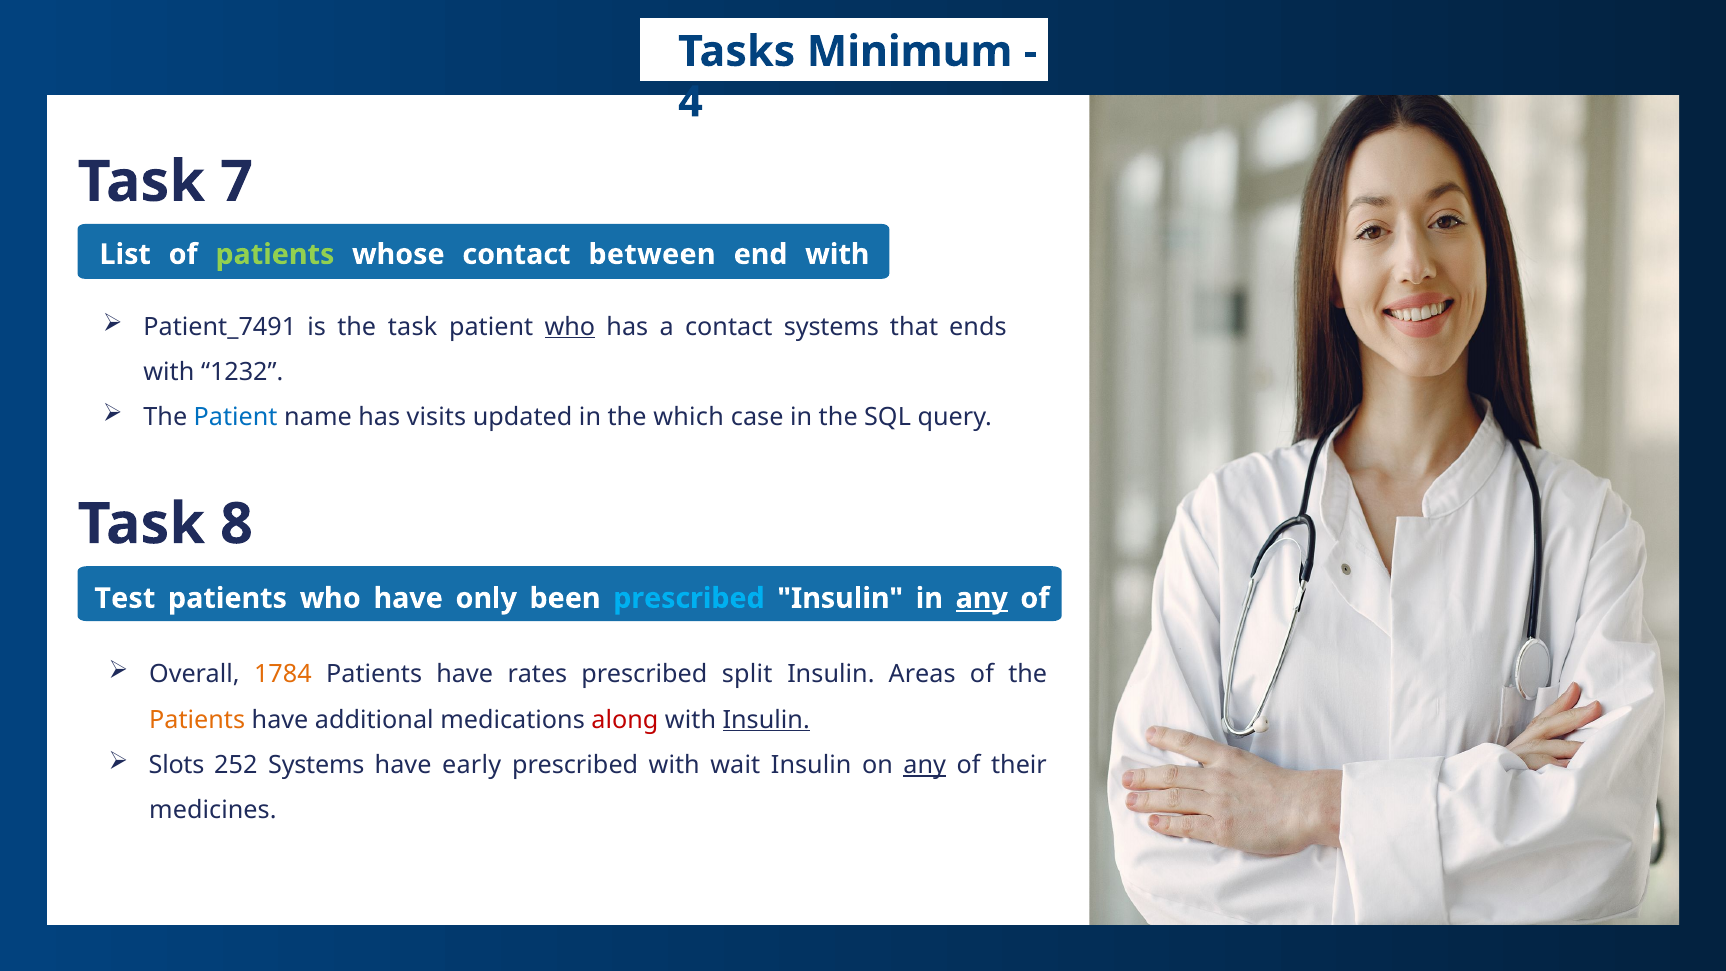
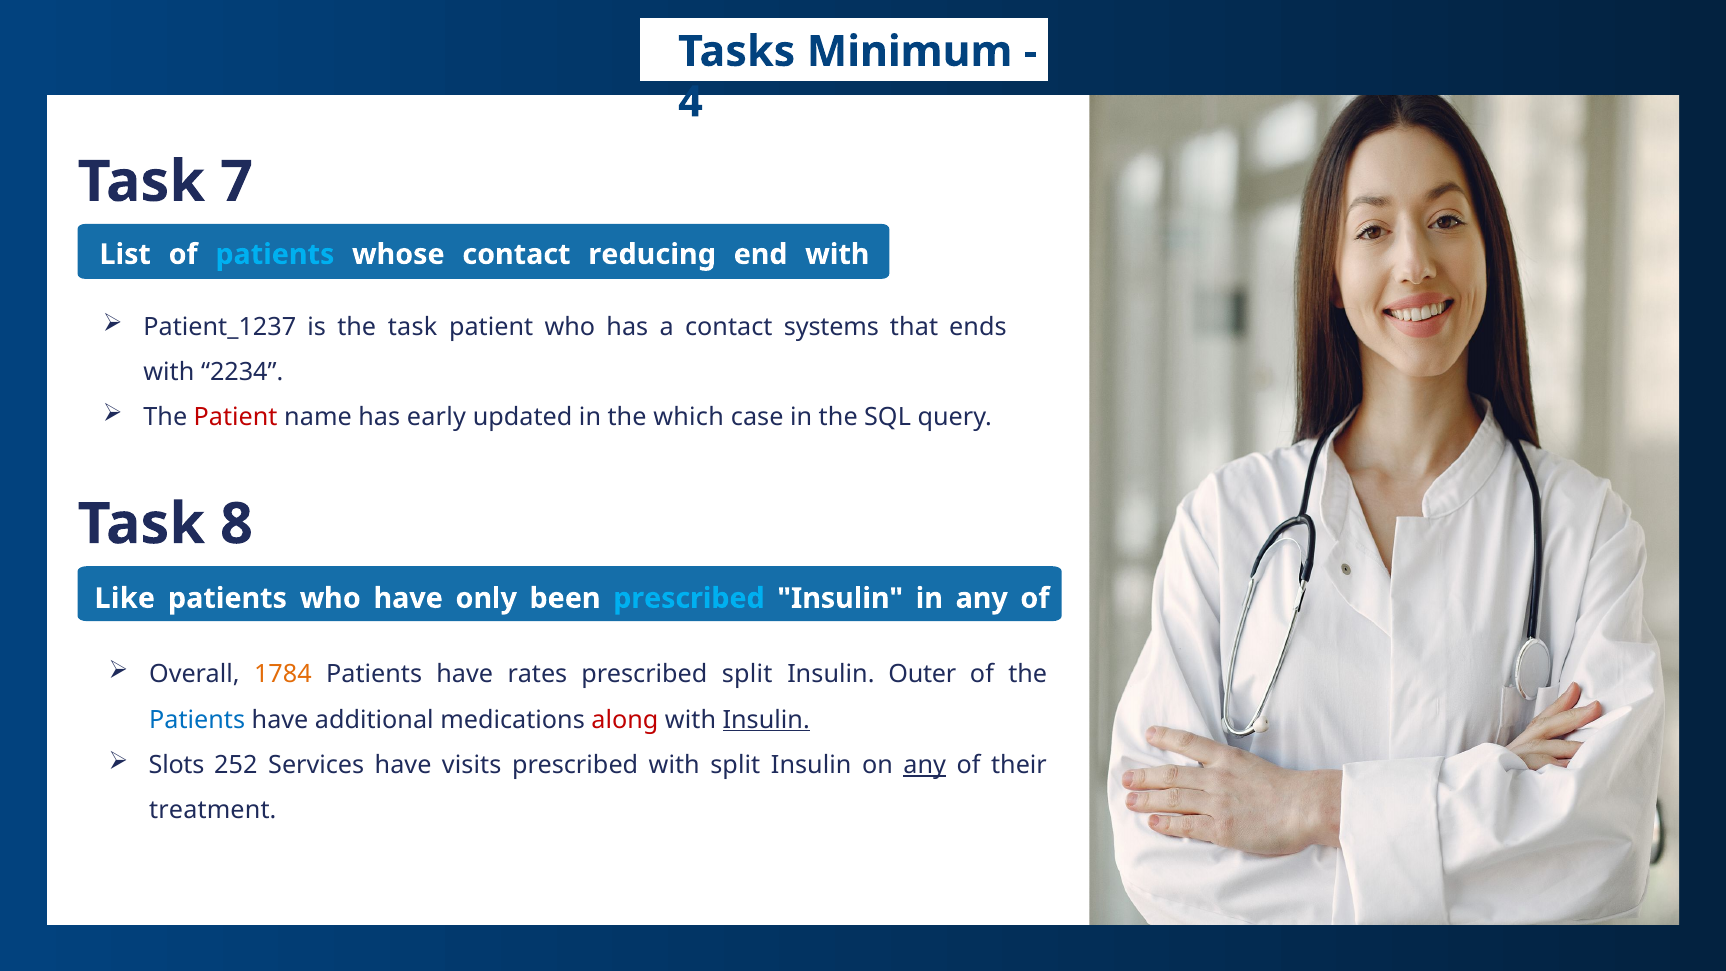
patients at (275, 254) colour: light green -> light blue
between: between -> reducing
Patient_7491: Patient_7491 -> Patient_1237
who at (570, 327) underline: present -> none
1232: 1232 -> 2234
Patient at (236, 417) colour: blue -> red
visits: visits -> early
Test: Test -> Like
any at (982, 598) underline: present -> none
Areas: Areas -> Outer
Patients at (197, 720) colour: orange -> blue
252 Systems: Systems -> Services
early: early -> visits
with wait: wait -> split
medicines: medicines -> treatment
